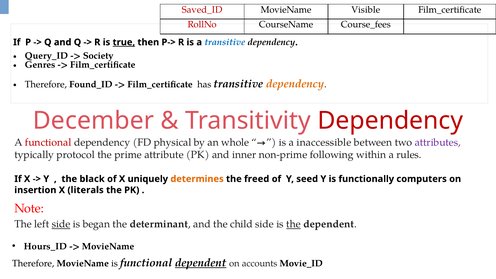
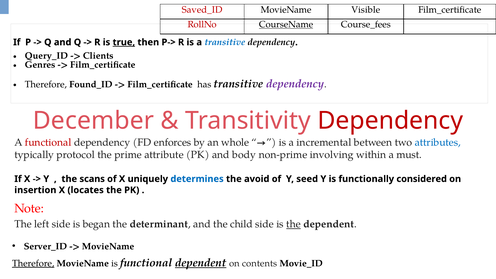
CourseName underline: none -> present
Society: Society -> Clients
dependency at (295, 84) colour: orange -> purple
physical: physical -> enforces
inaccessible: inaccessible -> incremental
attributes colour: purple -> blue
inner: inner -> body
following: following -> involving
rules: rules -> must
black: black -> scans
determines colour: orange -> blue
freed: freed -> avoid
computers: computers -> considered
literals: literals -> locates
side at (61, 224) underline: present -> none
Hours_ID: Hours_ID -> Server_ID
Therefore at (33, 263) underline: none -> present
accounts: accounts -> contents
